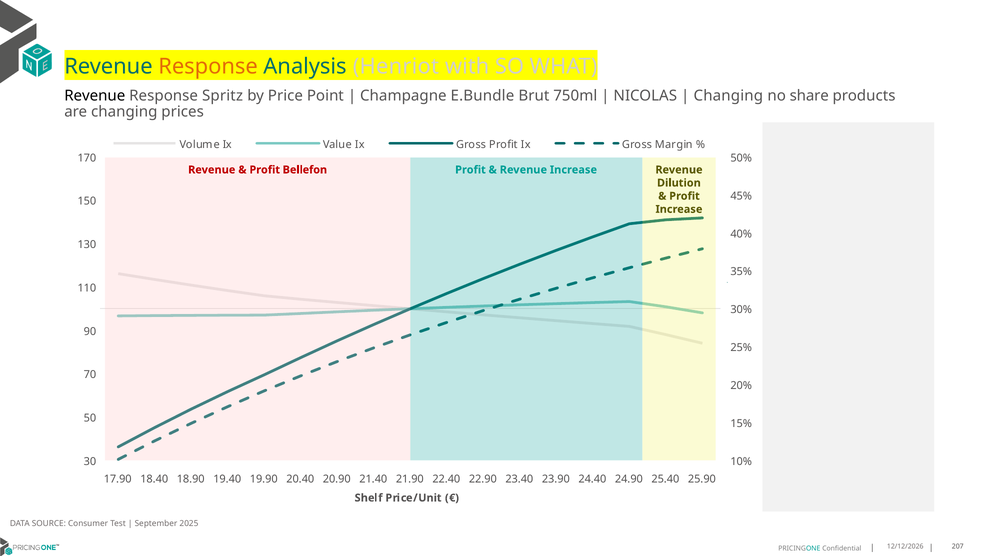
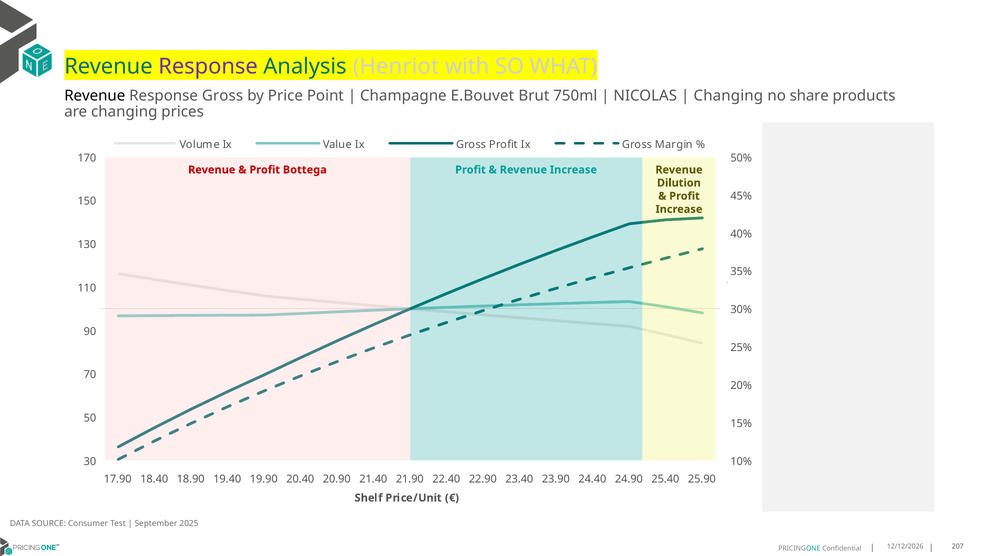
Response at (208, 66) colour: orange -> purple
Response Spritz: Spritz -> Gross
E.Bundle: E.Bundle -> E.Bouvet
Bellefon: Bellefon -> Bottega
